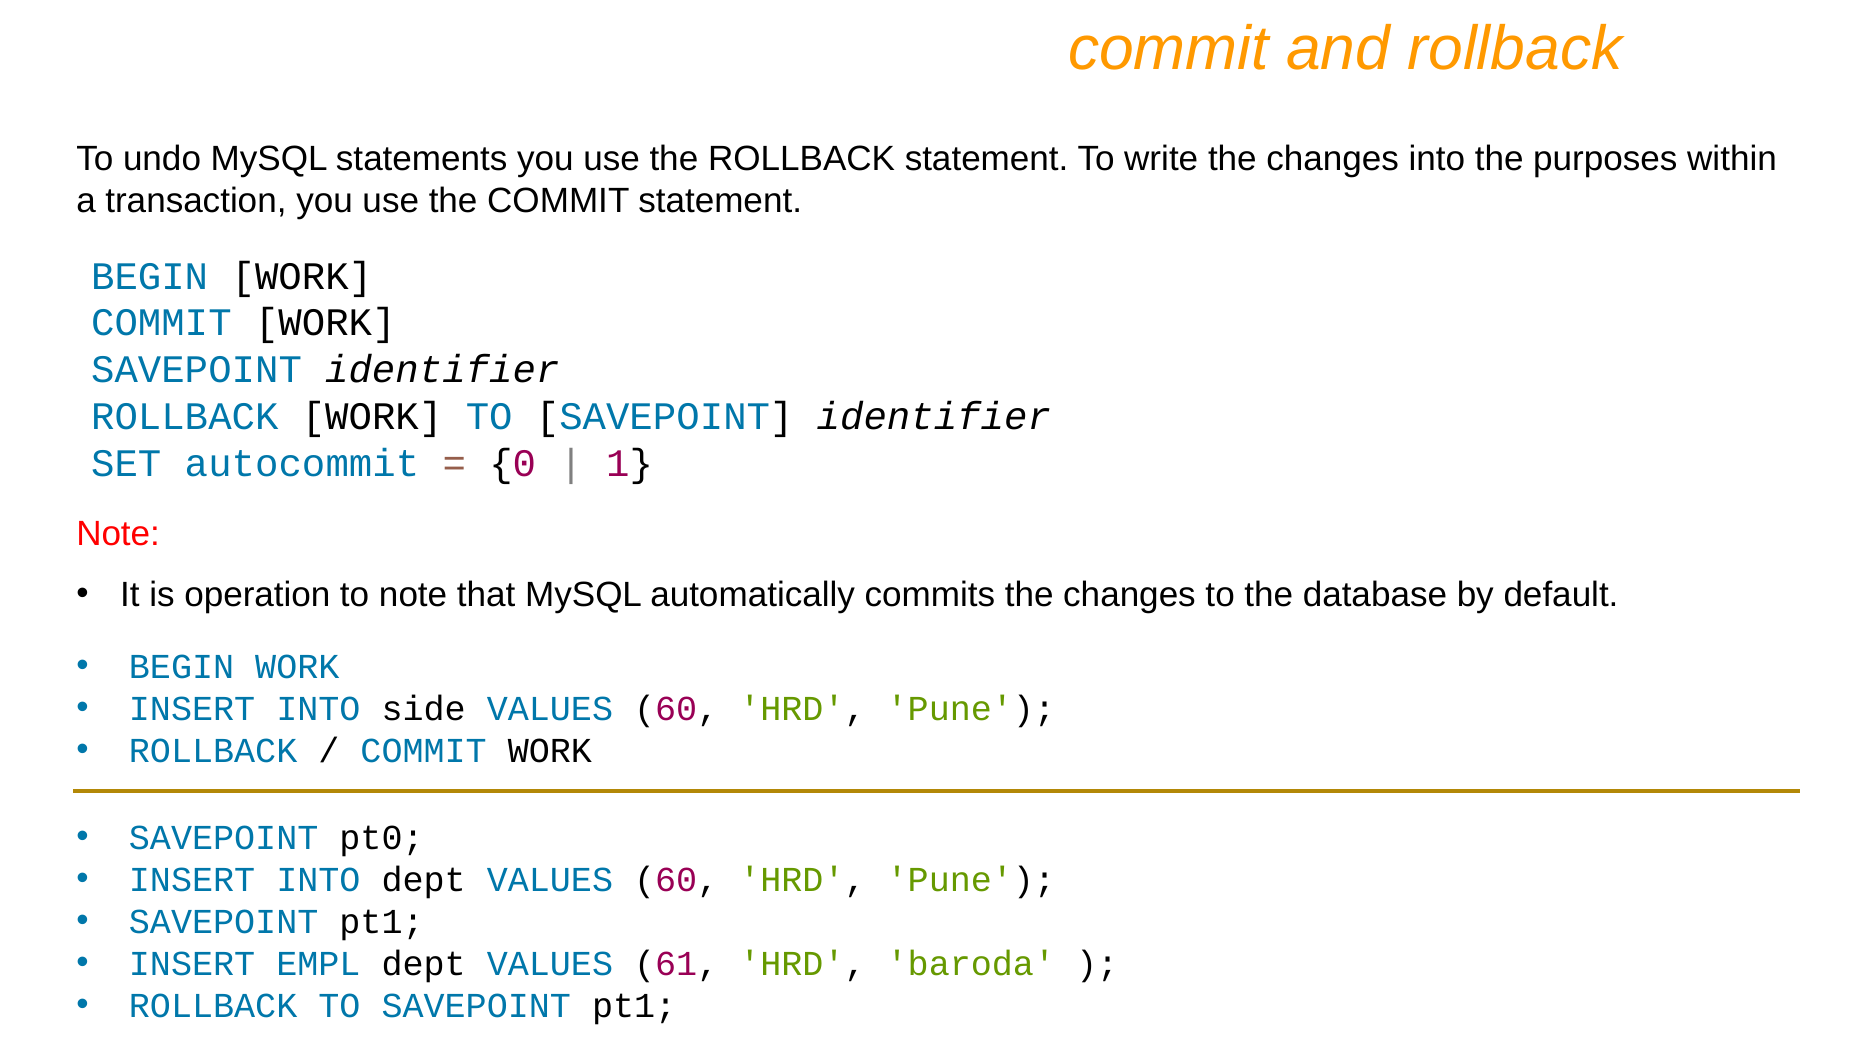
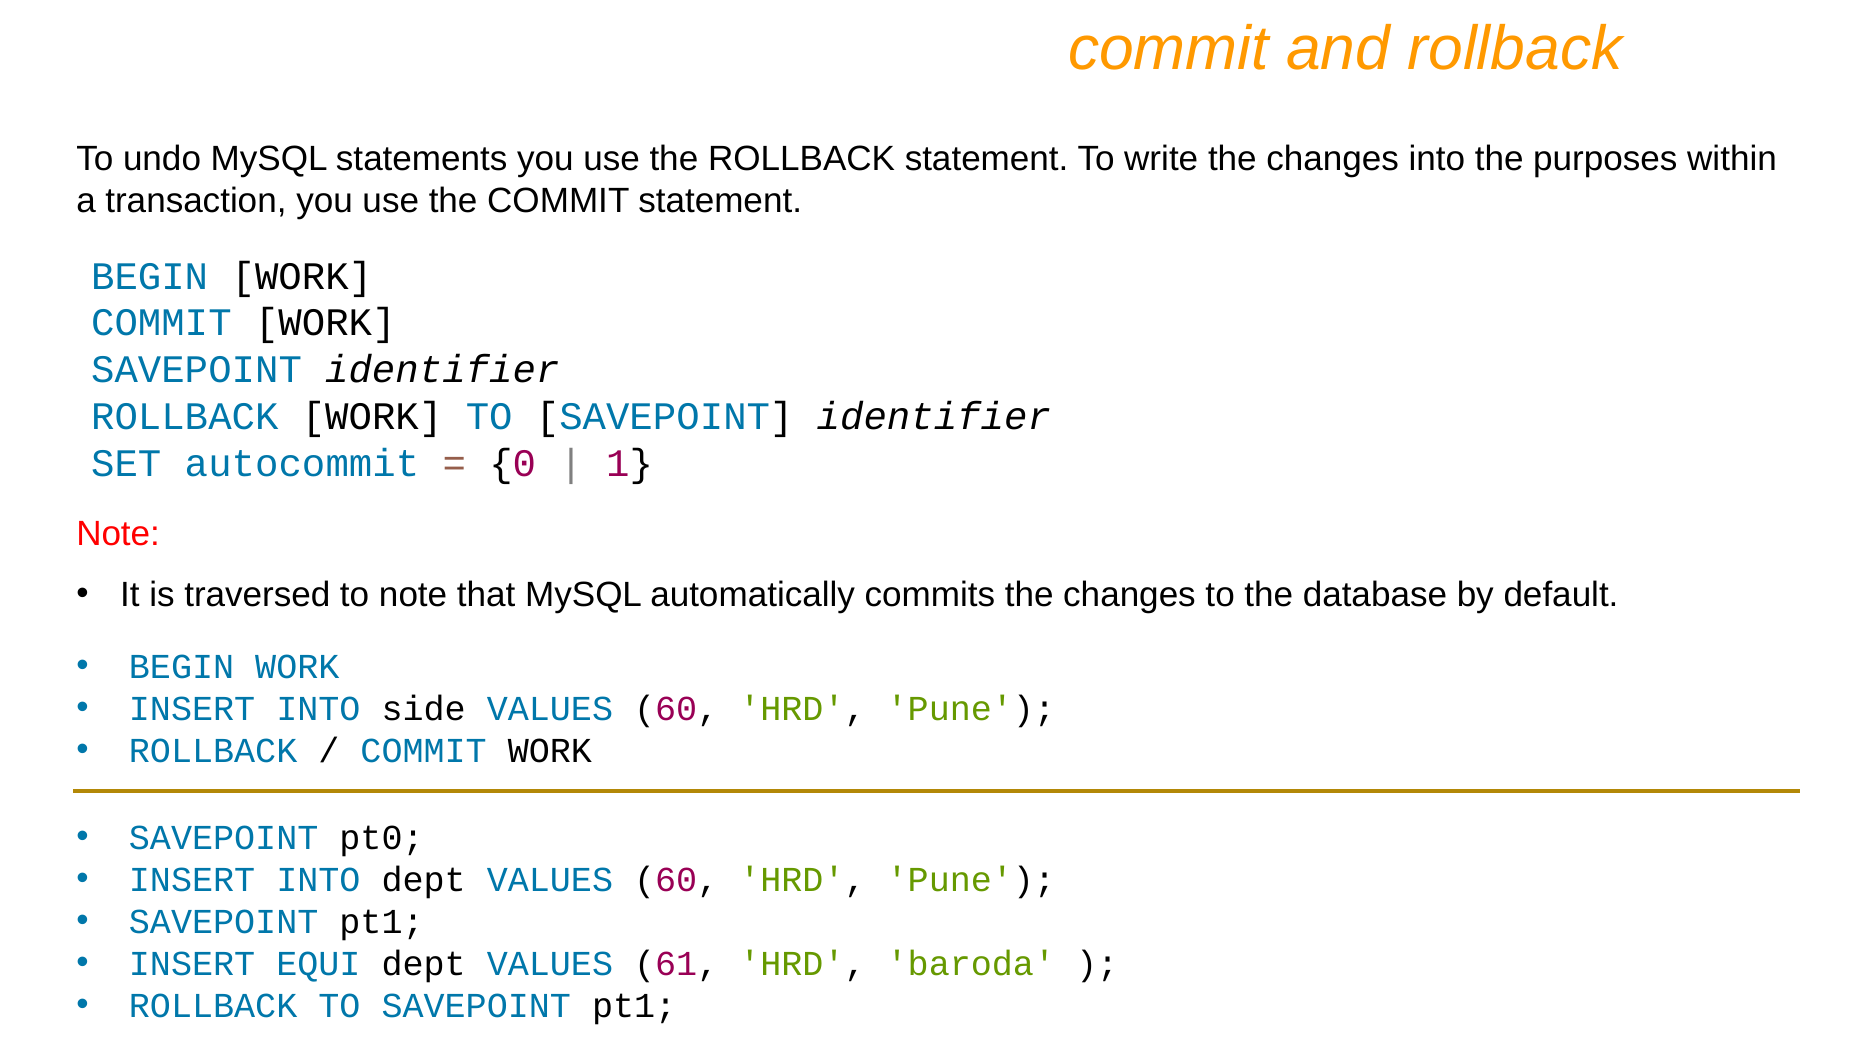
operation: operation -> traversed
EMPL: EMPL -> EQUI
